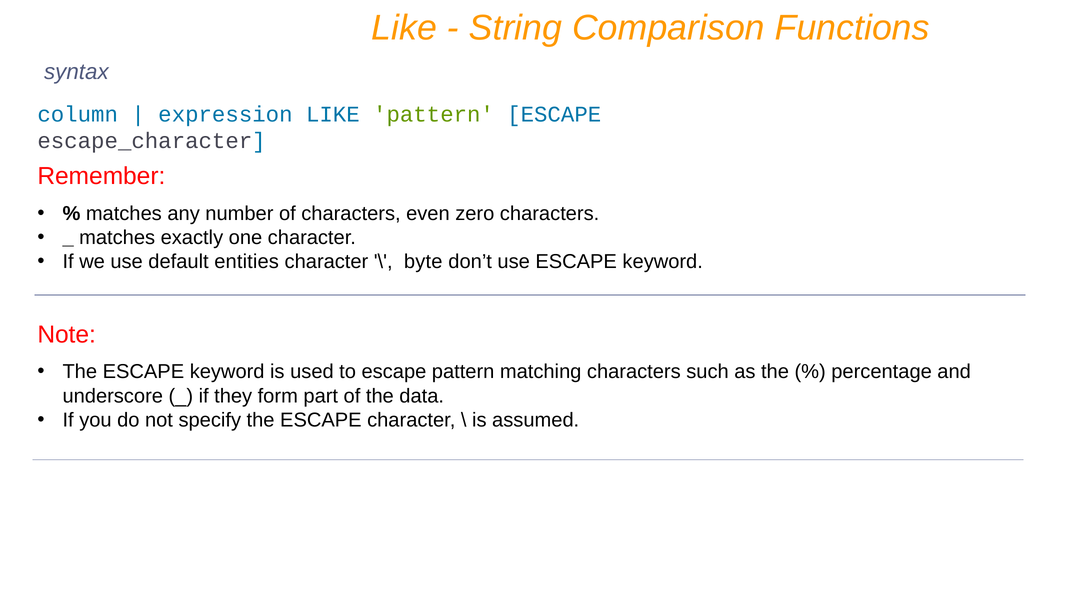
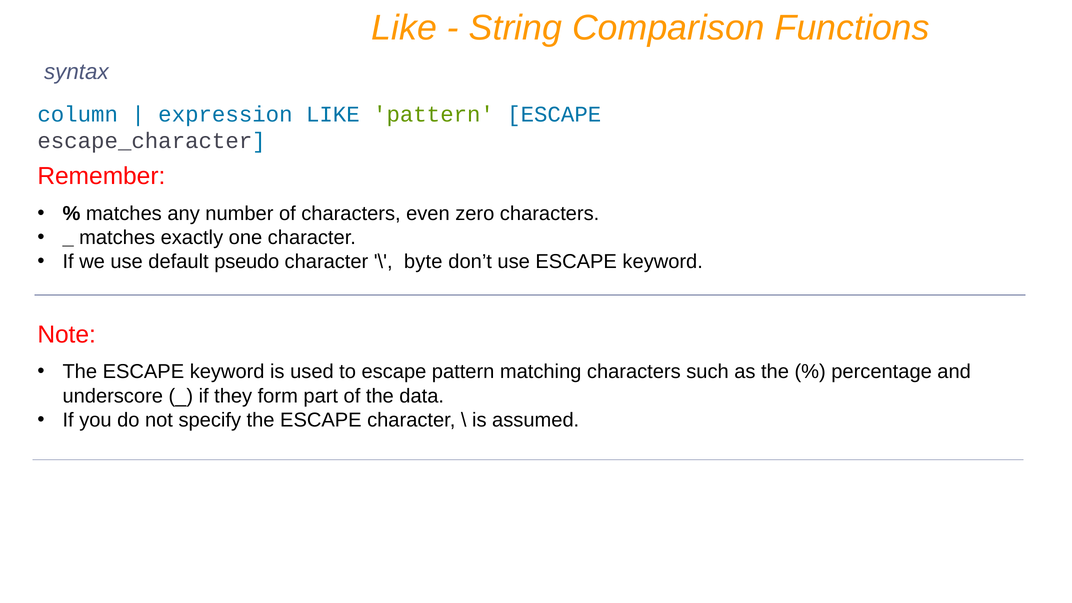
entities: entities -> pseudo
